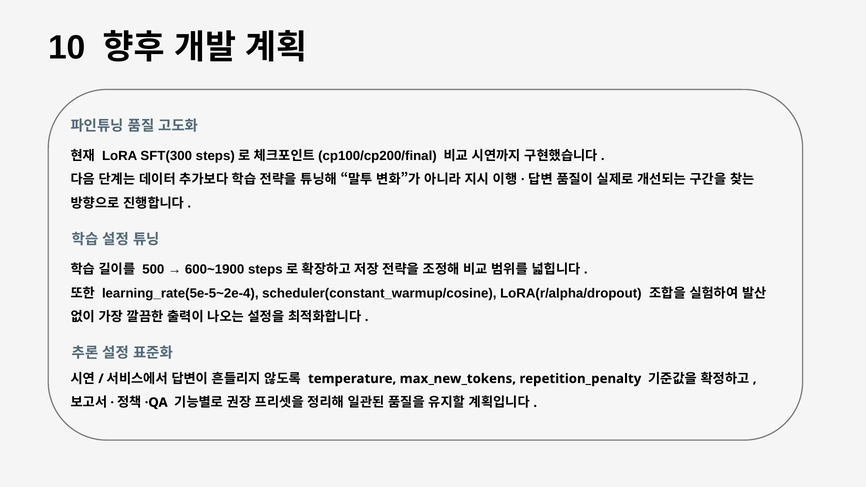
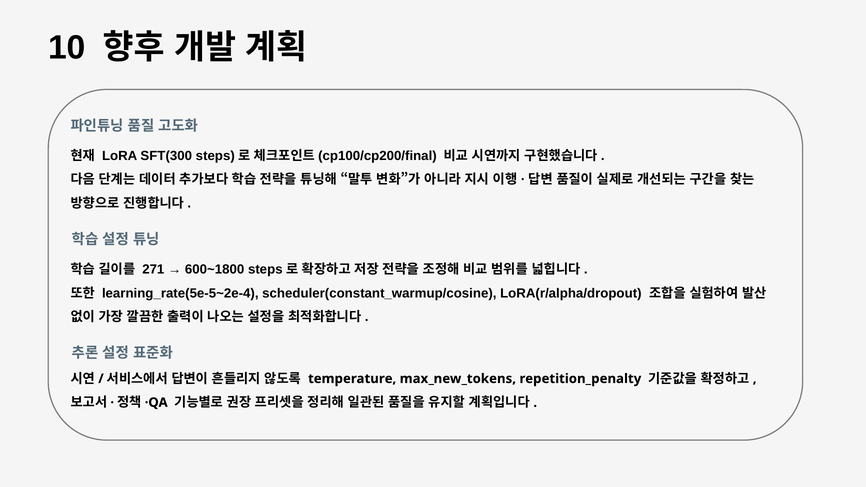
500: 500 -> 271
600~1900: 600~1900 -> 600~1800
